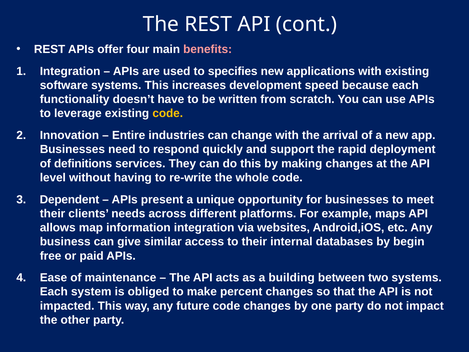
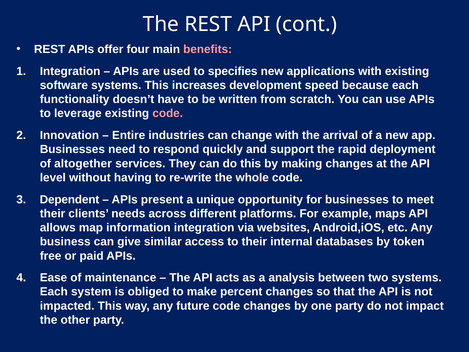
code at (168, 113) colour: yellow -> pink
definitions: definitions -> altogether
begin: begin -> token
building: building -> analysis
